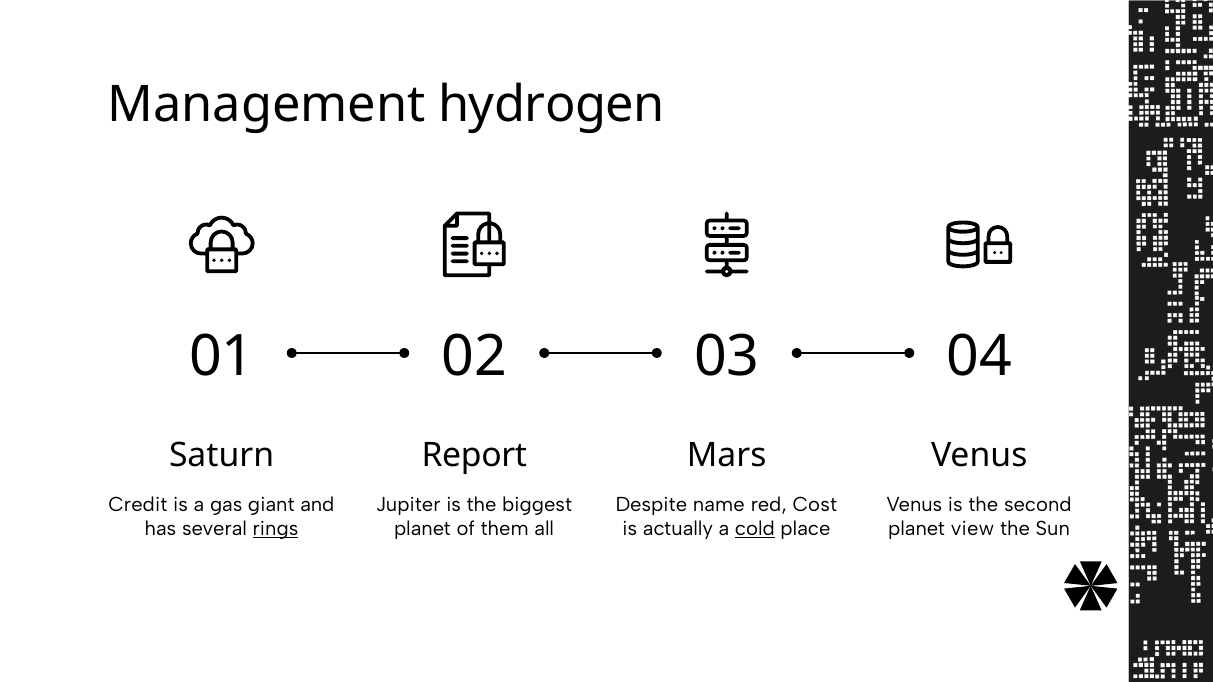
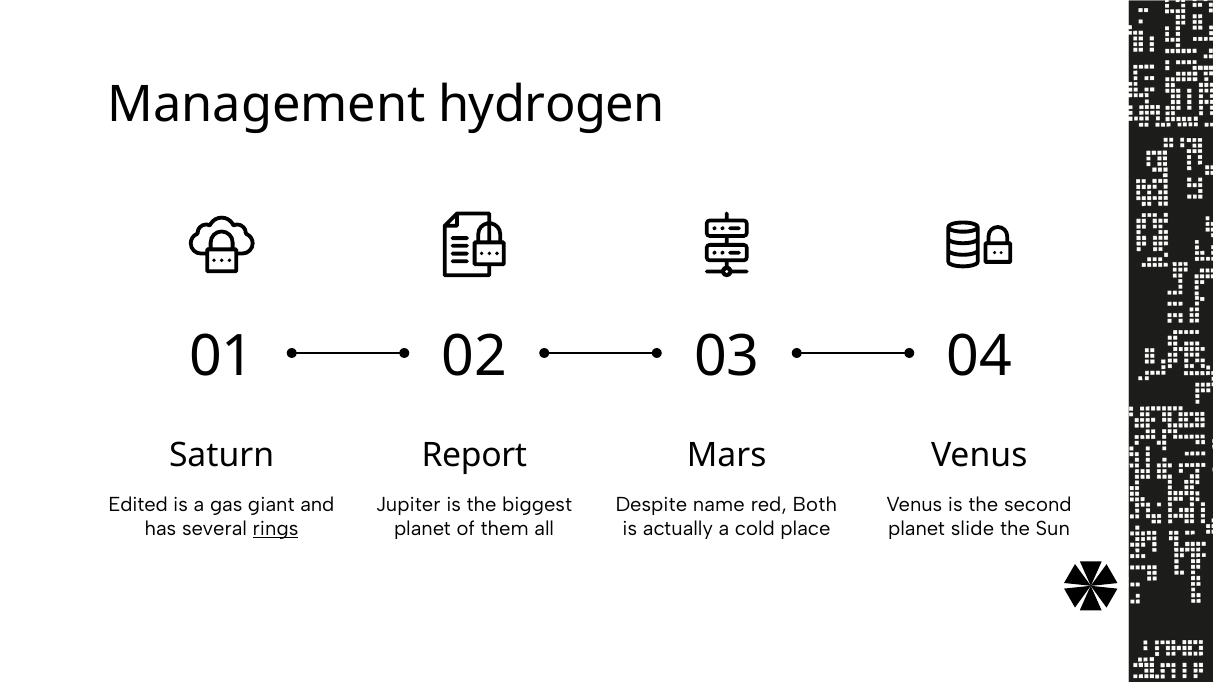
Credit: Credit -> Edited
Cost: Cost -> Both
cold underline: present -> none
view: view -> slide
